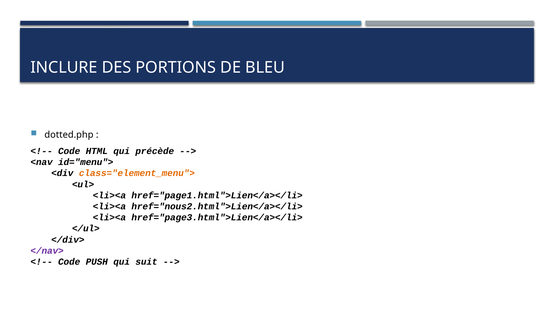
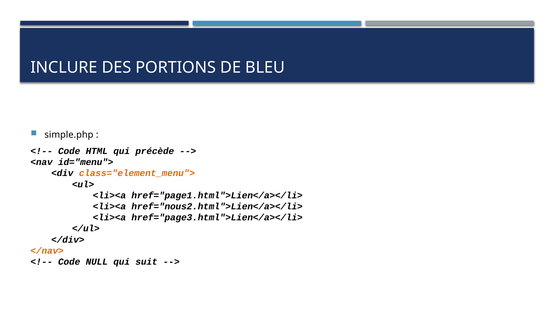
dotted.php: dotted.php -> simple.php
</nav> colour: purple -> orange
PUSH: PUSH -> NULL
